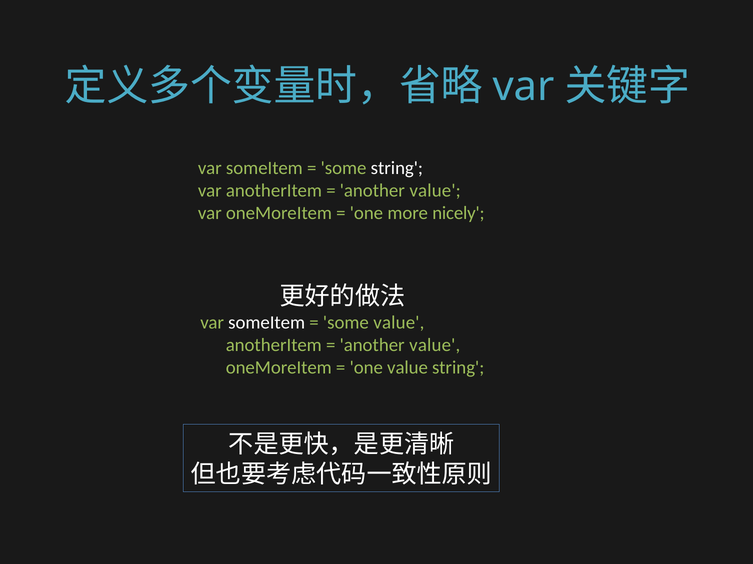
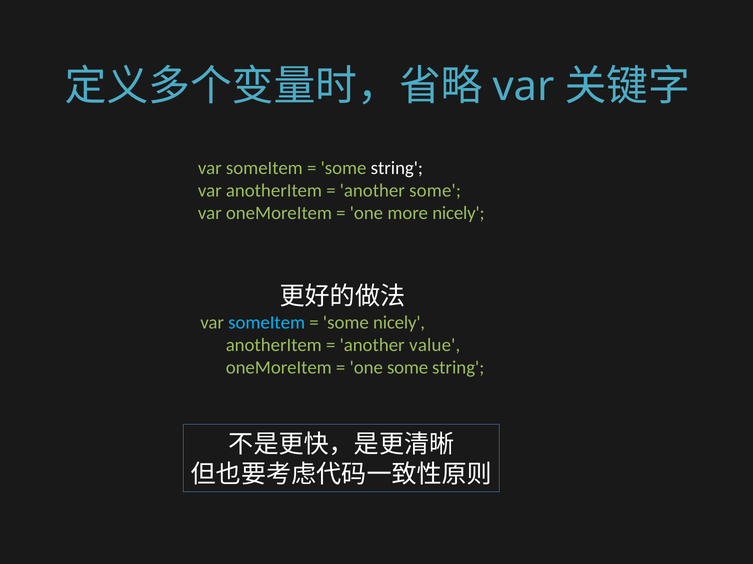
value at (435, 191): value -> some
someItem at (267, 323) colour: white -> light blue
some value: value -> nicely
one value: value -> some
